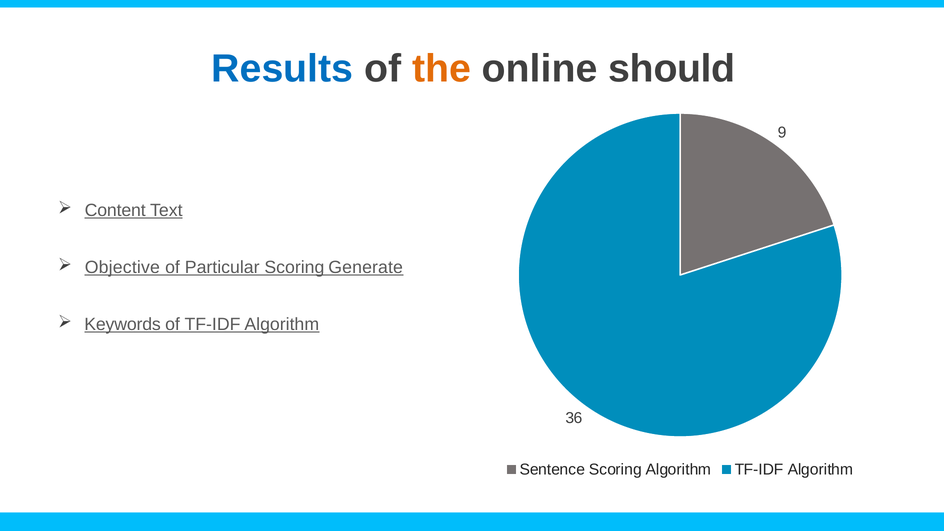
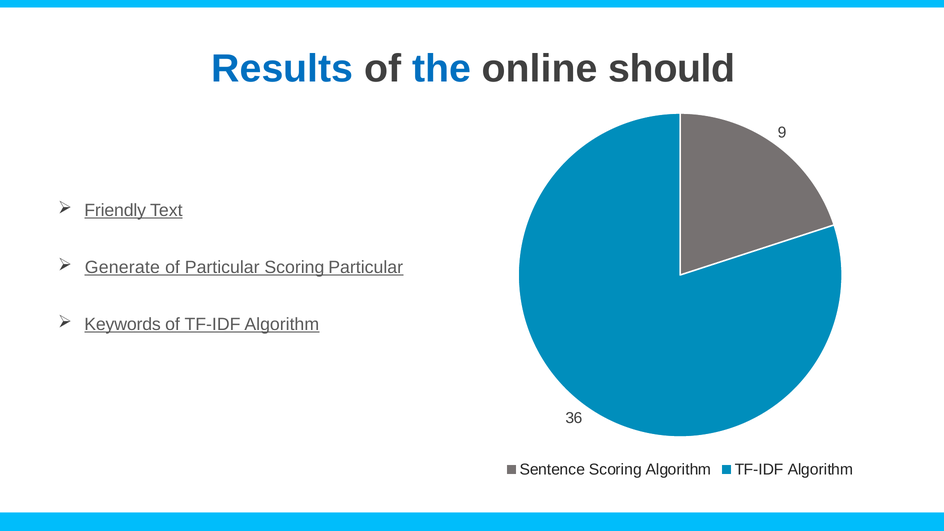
the colour: orange -> blue
Content: Content -> Friendly
Objective: Objective -> Generate
Scoring Generate: Generate -> Particular
